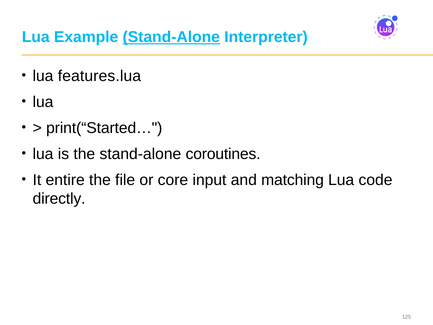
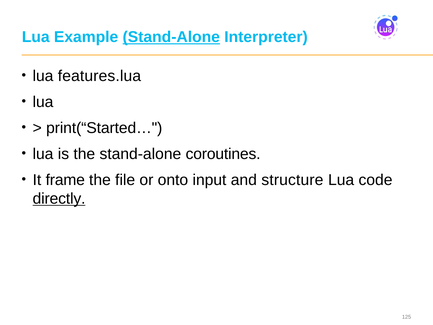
entire: entire -> frame
core: core -> onto
matching: matching -> structure
directly underline: none -> present
